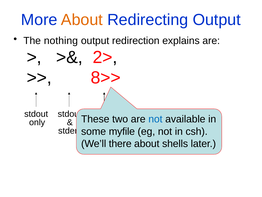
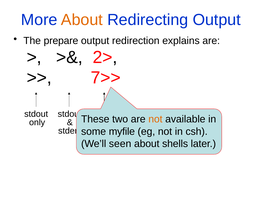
nothing: nothing -> prepare
8>>: 8>> -> 7>>
not at (155, 119) colour: blue -> orange
there: there -> seen
